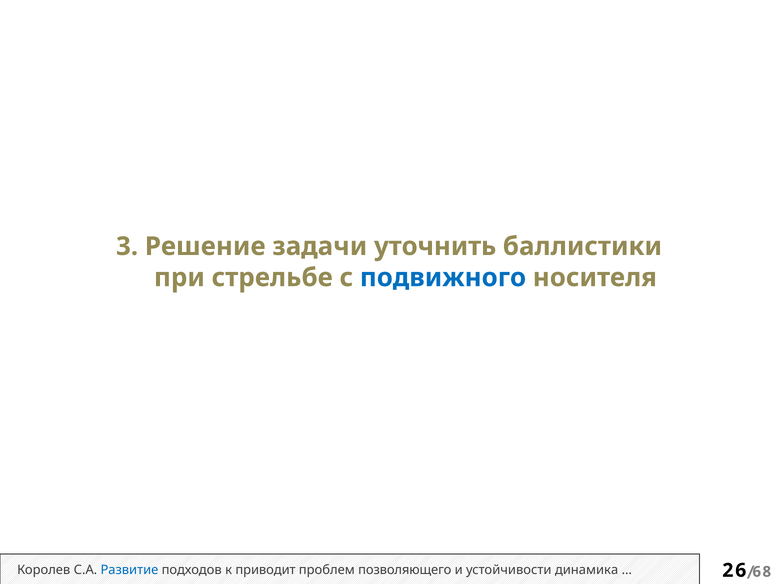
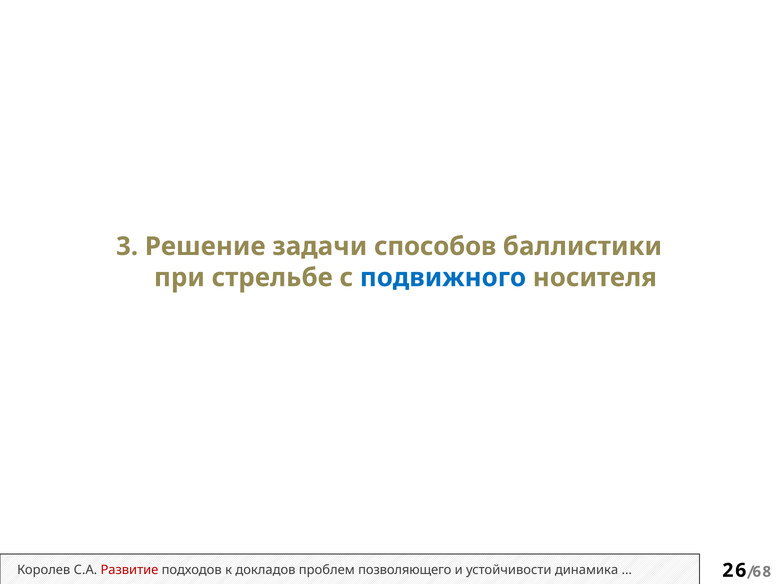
уточнить: уточнить -> способов
Развитие colour: blue -> red
приводит: приводит -> докладов
